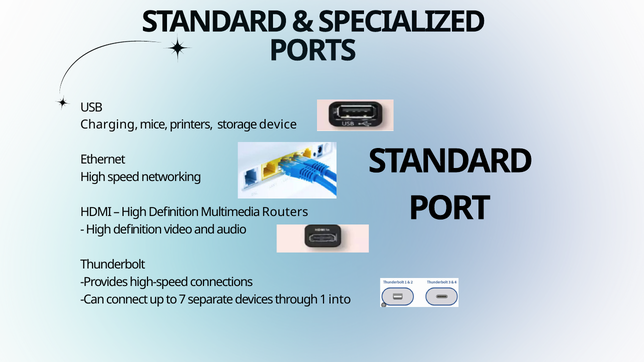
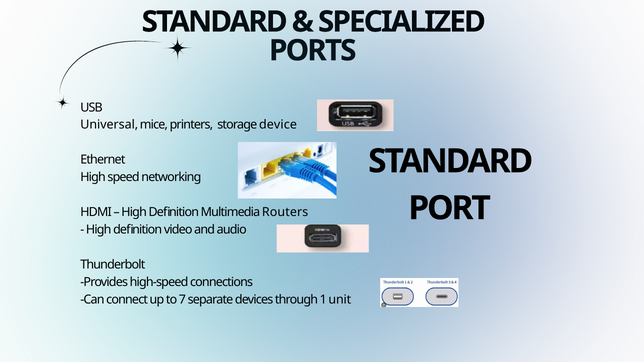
Charging: Charging -> Universal
into: into -> unit
